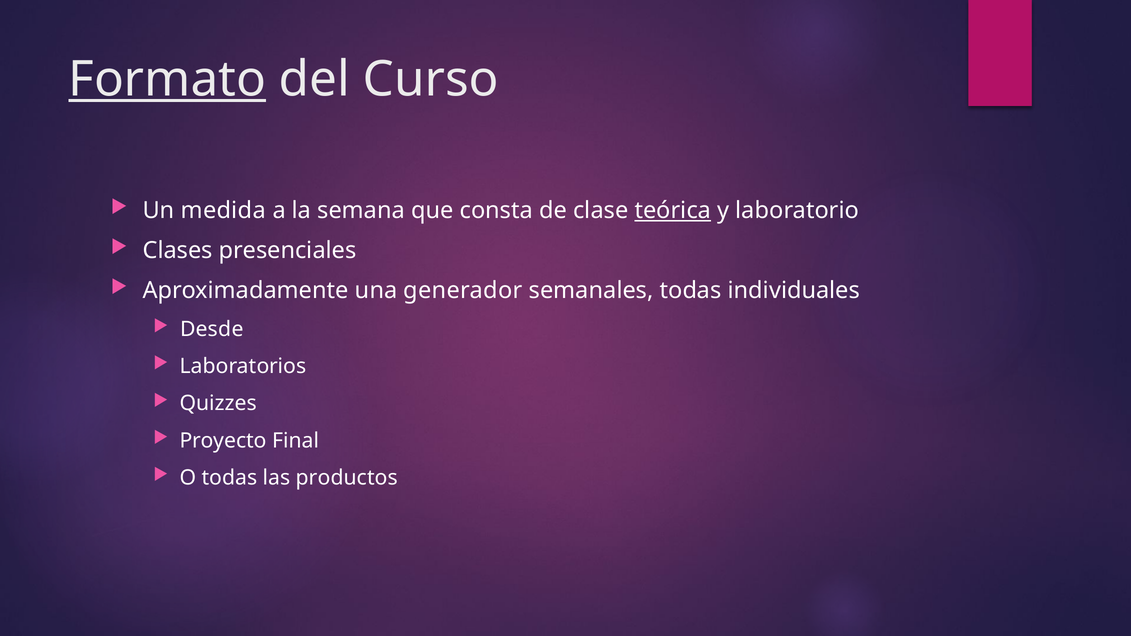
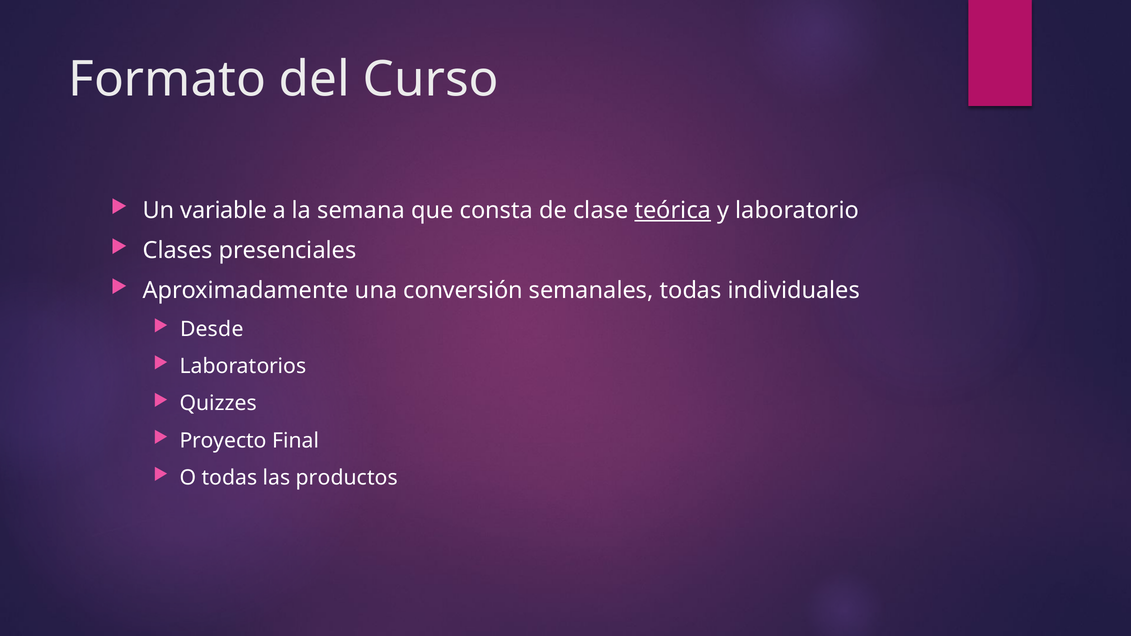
Formato underline: present -> none
medida: medida -> variable
generador: generador -> conversión
